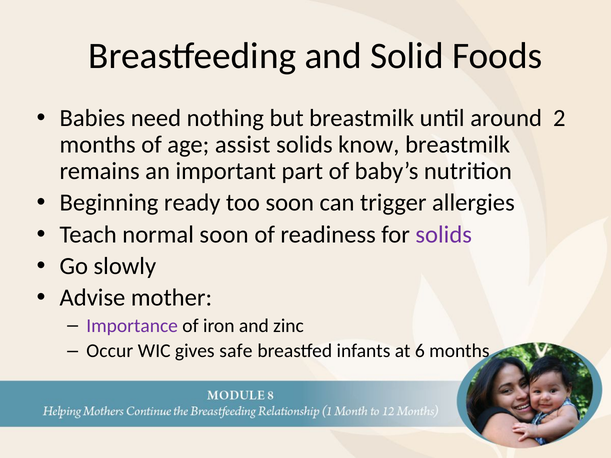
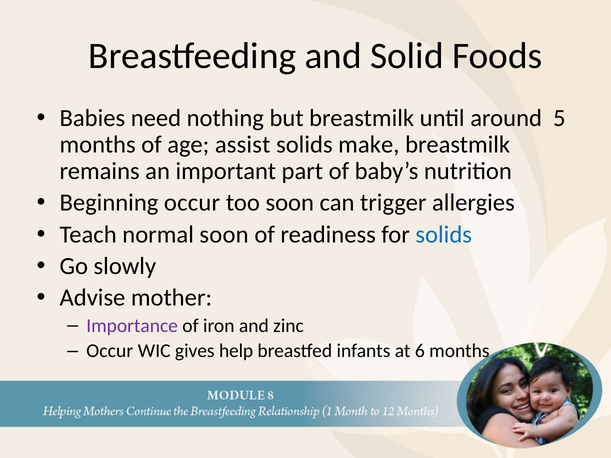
2: 2 -> 5
know: know -> make
Beginning ready: ready -> occur
solids at (444, 235) colour: purple -> blue
safe: safe -> help
